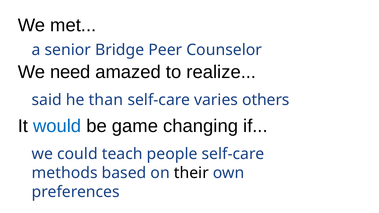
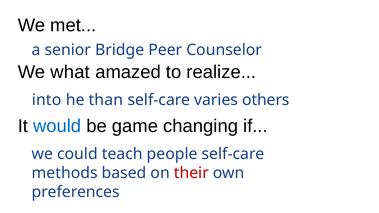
need: need -> what
said: said -> into
their colour: black -> red
